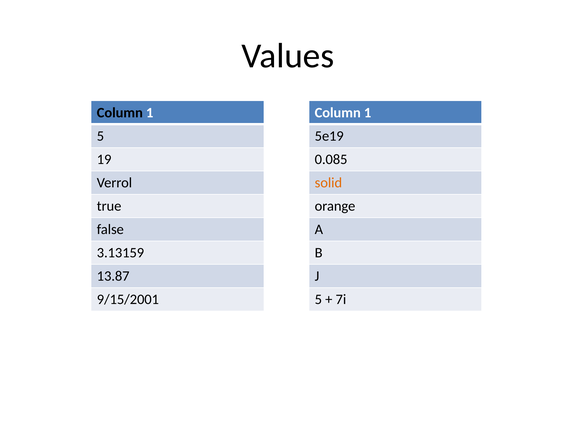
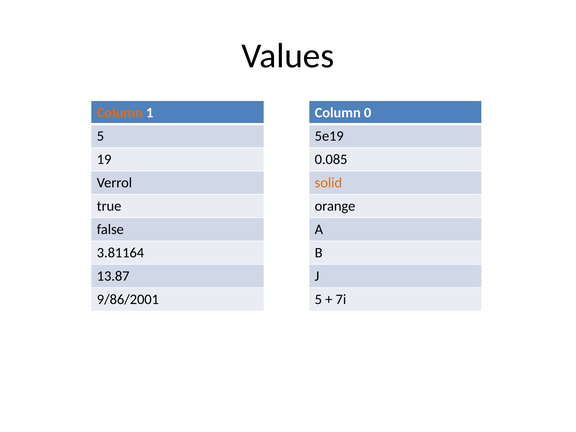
Column at (120, 113) colour: black -> orange
1 at (368, 113): 1 -> 0
3.13159: 3.13159 -> 3.81164
9/15/2001: 9/15/2001 -> 9/86/2001
